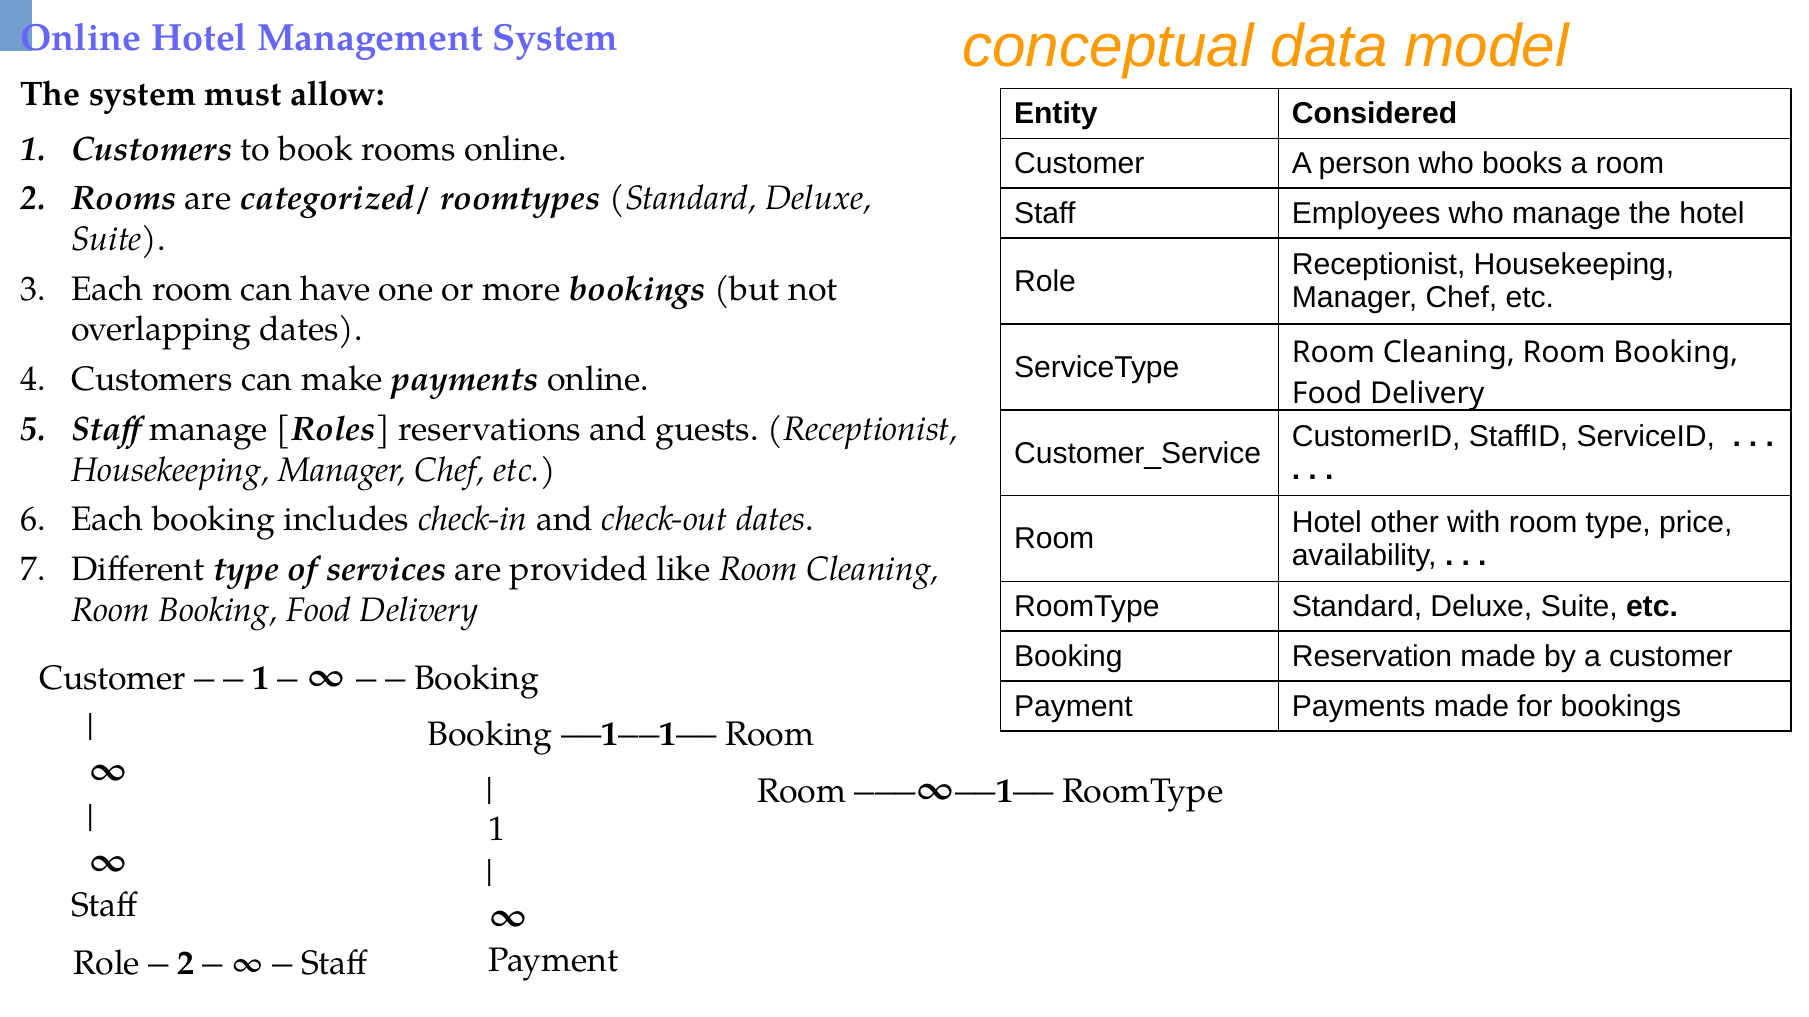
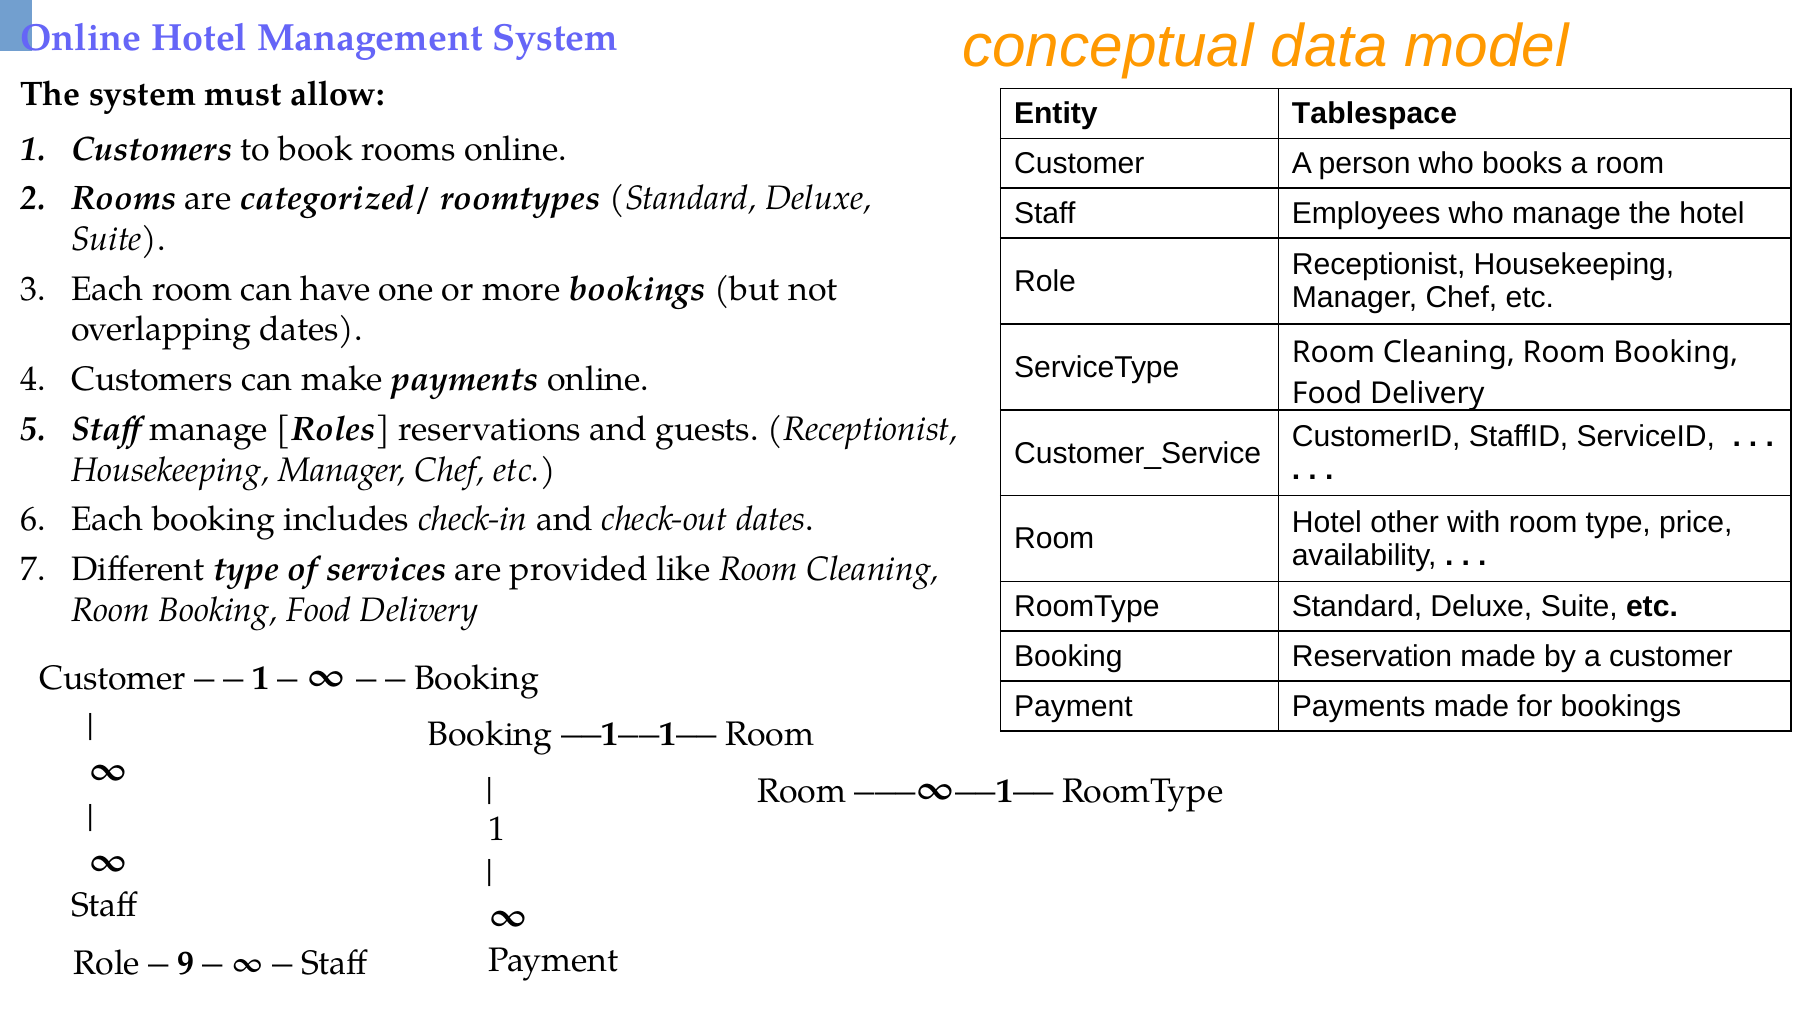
Considered: Considered -> Tablespace
2 at (186, 964): 2 -> 9
